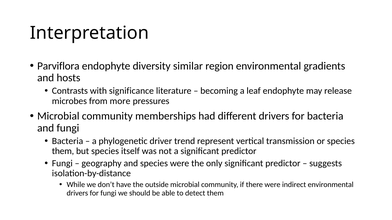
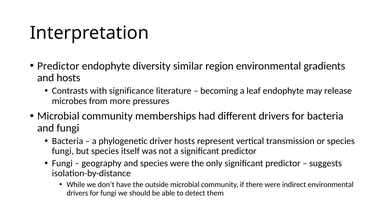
Parviflora at (58, 66): Parviflora -> Predictor
driver trend: trend -> hosts
them at (63, 151): them -> fungi
